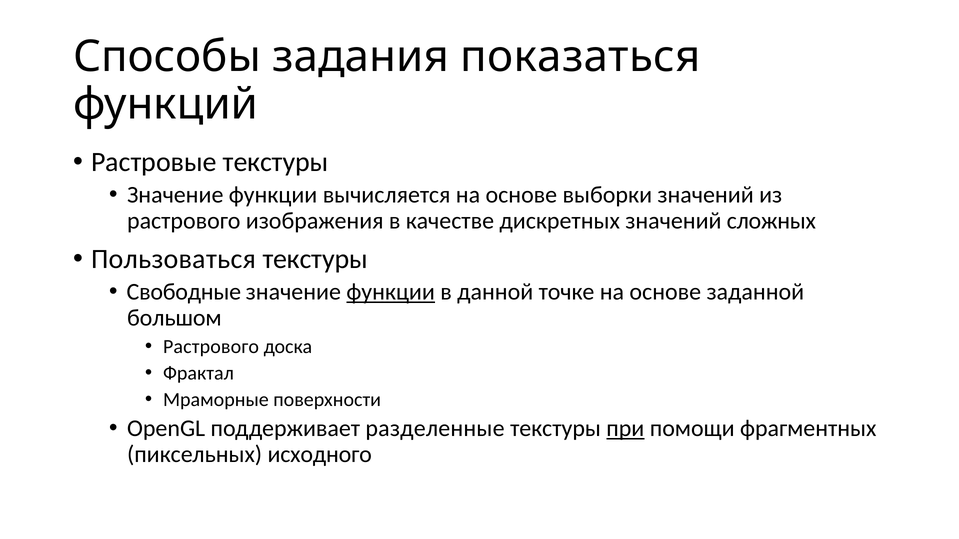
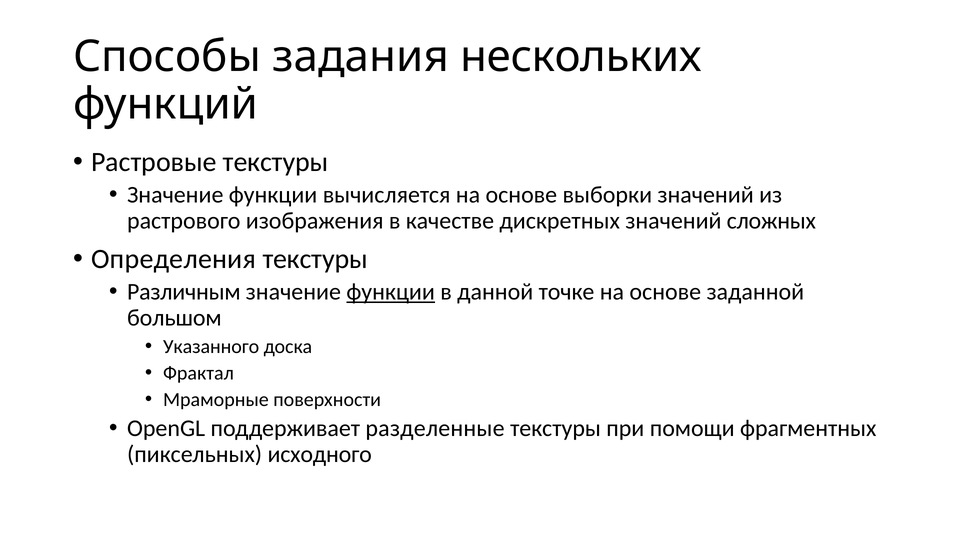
показаться: показаться -> нескольких
Пользоваться: Пользоваться -> Определения
Свободные: Свободные -> Различным
Растрового at (211, 347): Растрового -> Указанного
при underline: present -> none
